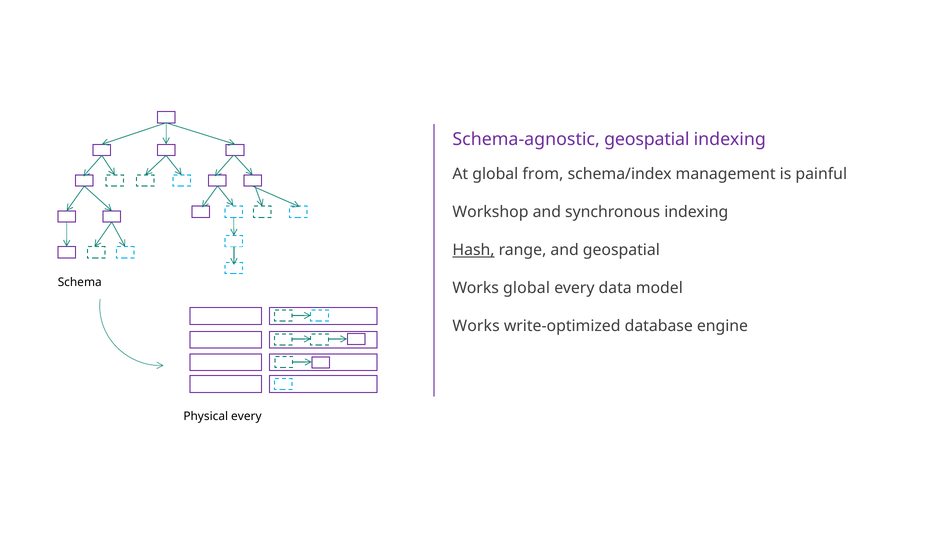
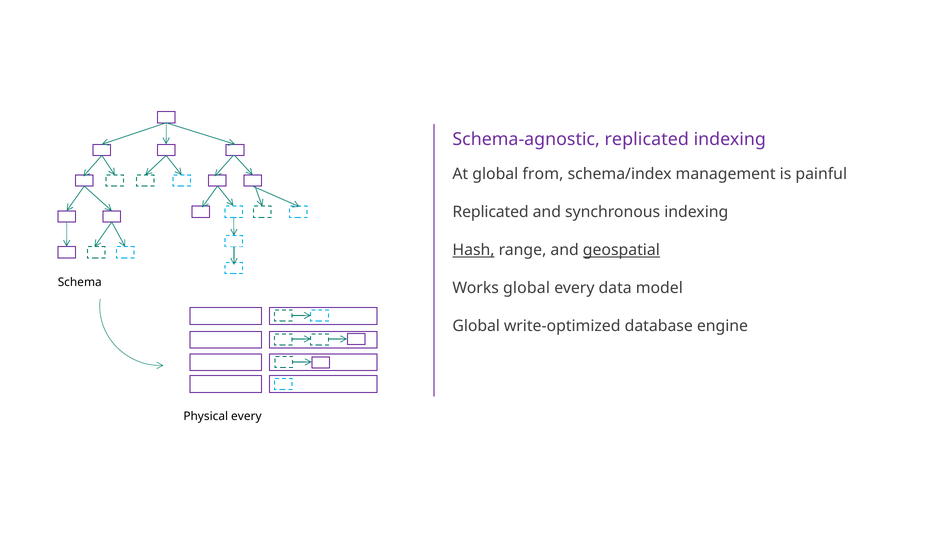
Schema-agnostic geospatial: geospatial -> replicated
Workshop at (490, 212): Workshop -> Replicated
geospatial at (621, 250) underline: none -> present
Works at (476, 326): Works -> Global
